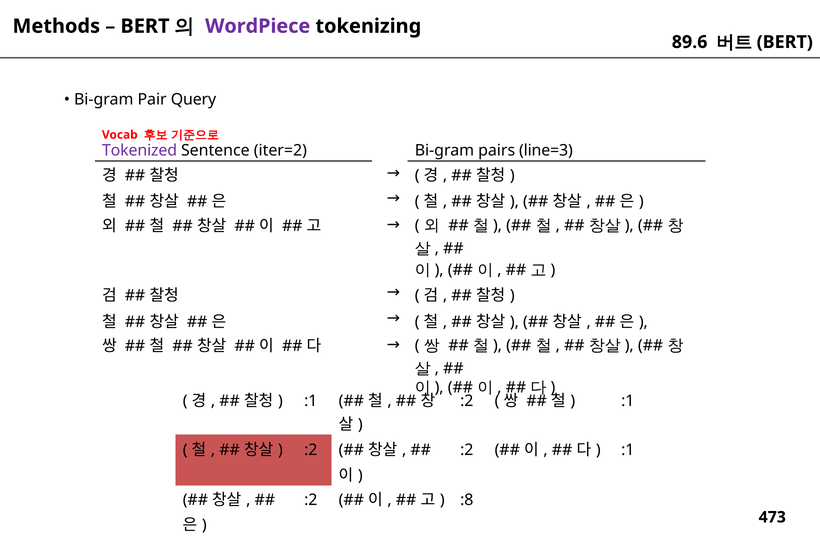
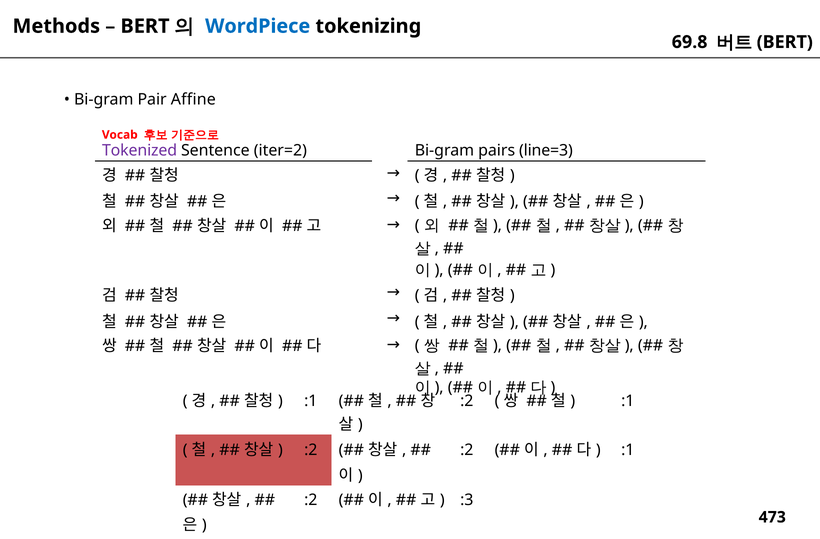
WordPiece colour: purple -> blue
89.6: 89.6 -> 69.8
Query: Query -> Affine
:8: :8 -> :3
